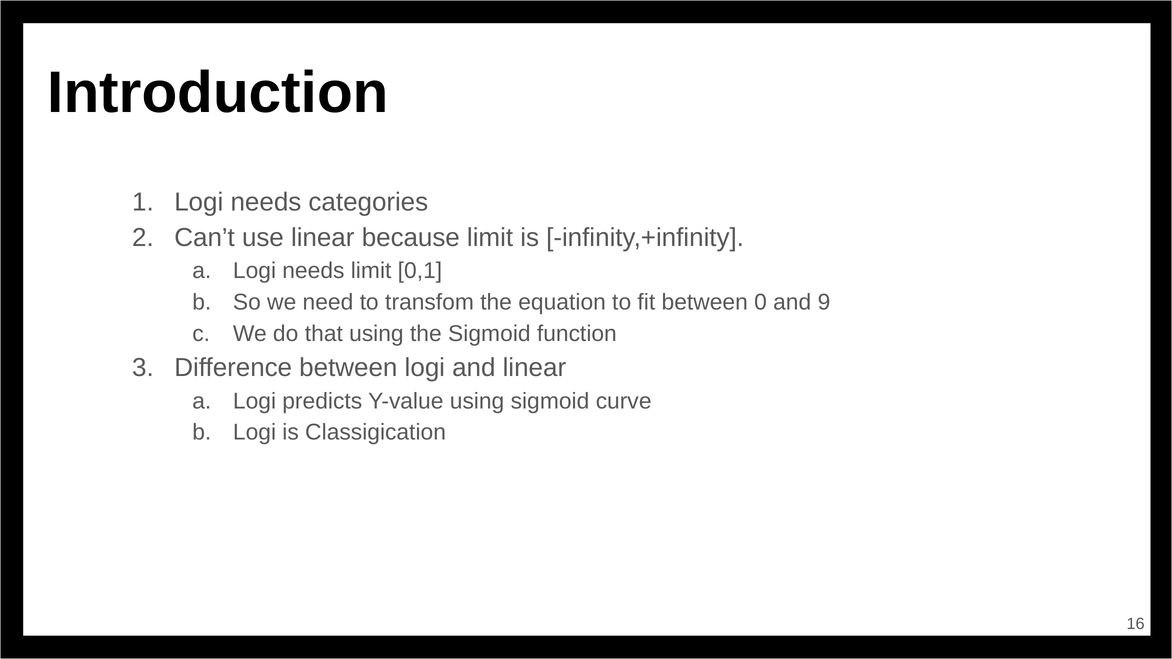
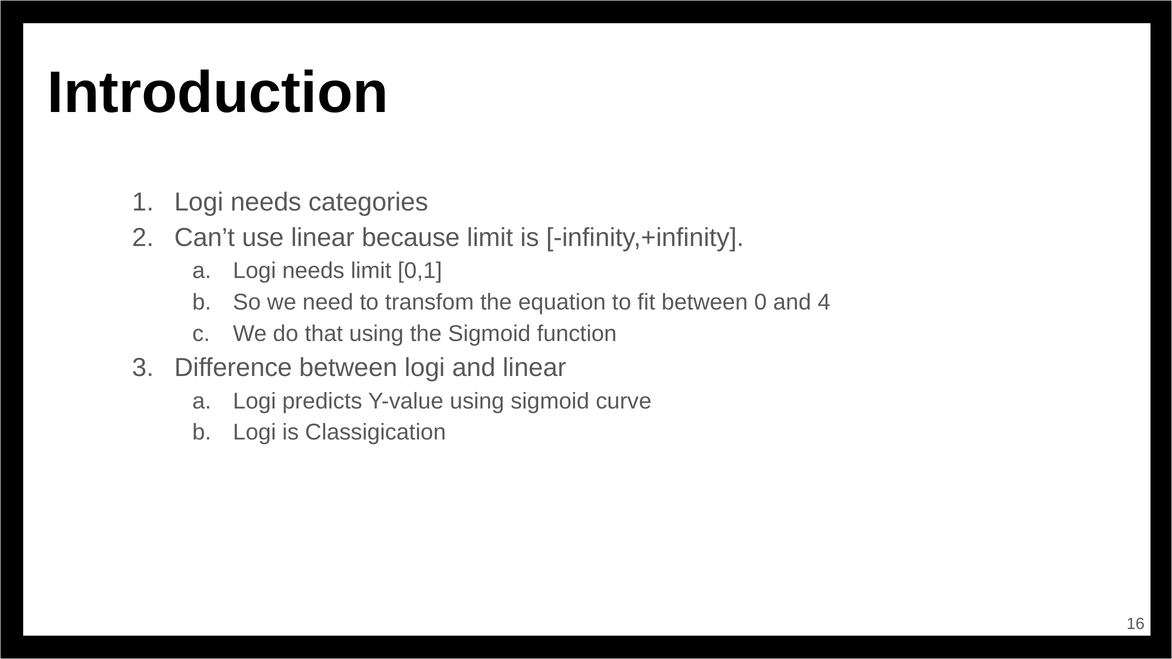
9: 9 -> 4
